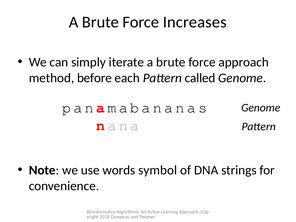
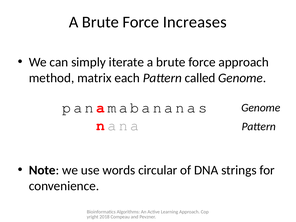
before: before -> matrix
symbol: symbol -> circular
